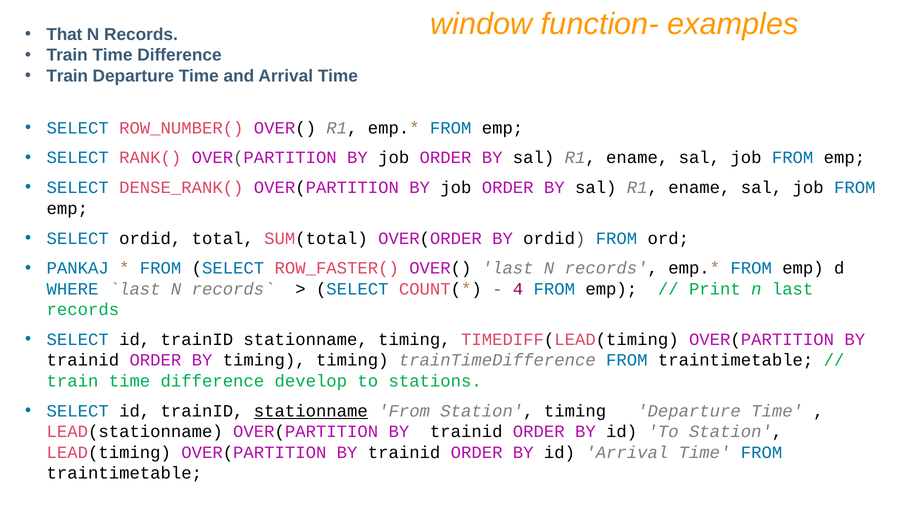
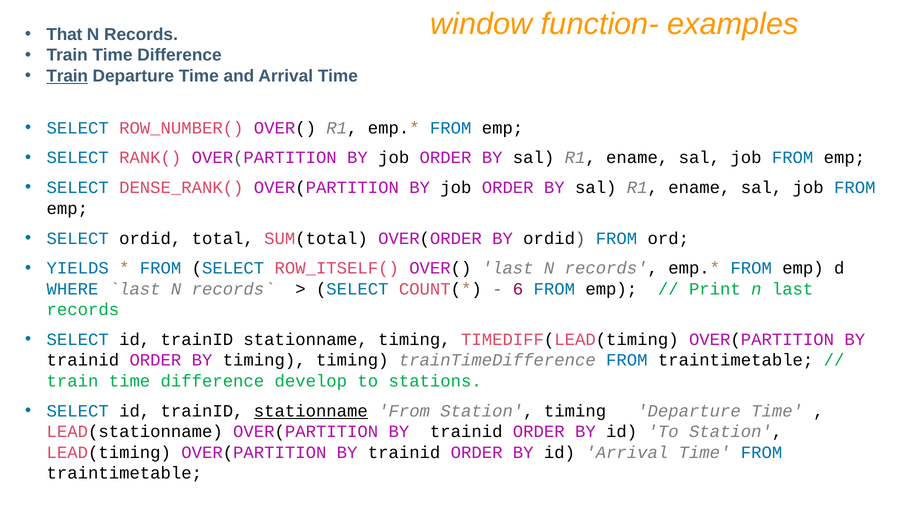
Train at (67, 76) underline: none -> present
PANKAJ: PANKAJ -> YIELDS
ROW_FASTER(: ROW_FASTER( -> ROW_ITSELF(
4: 4 -> 6
